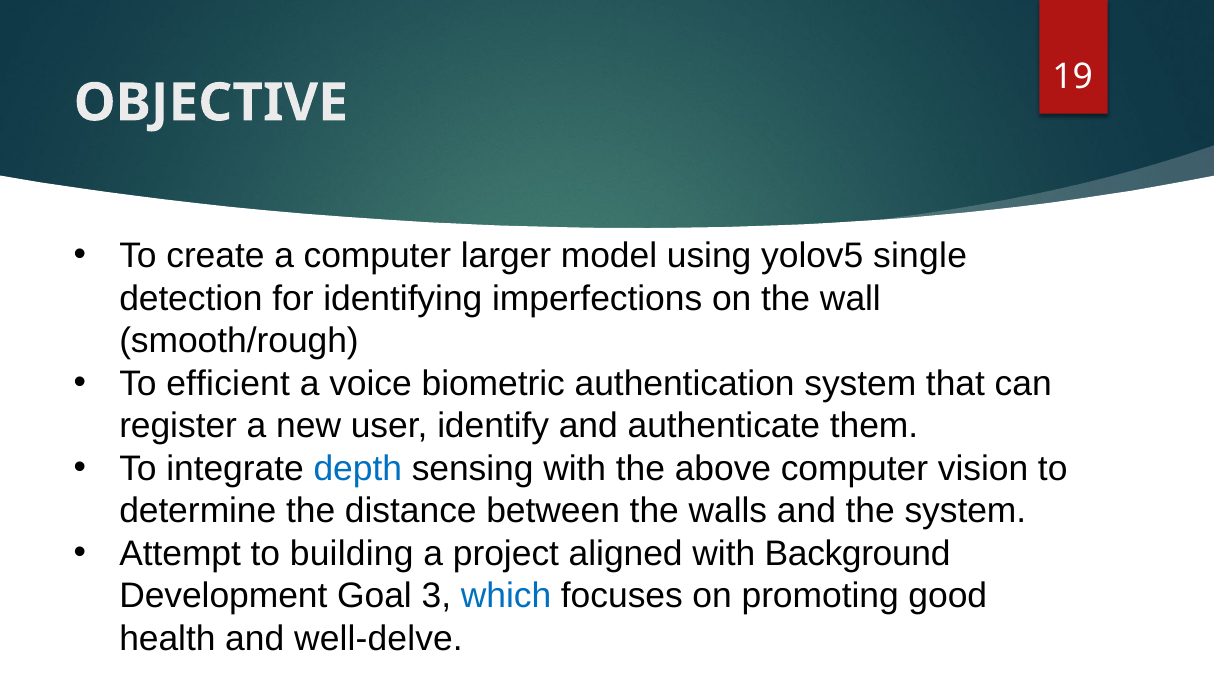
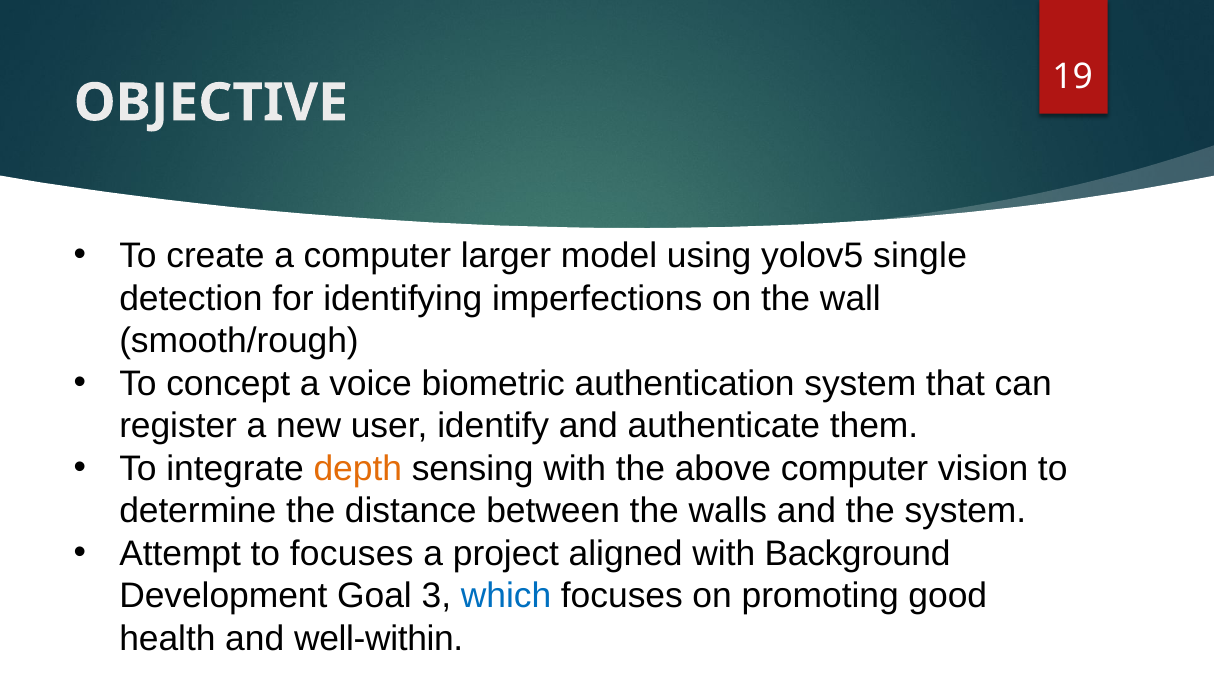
efficient: efficient -> concept
depth colour: blue -> orange
to building: building -> focuses
well-delve: well-delve -> well-within
